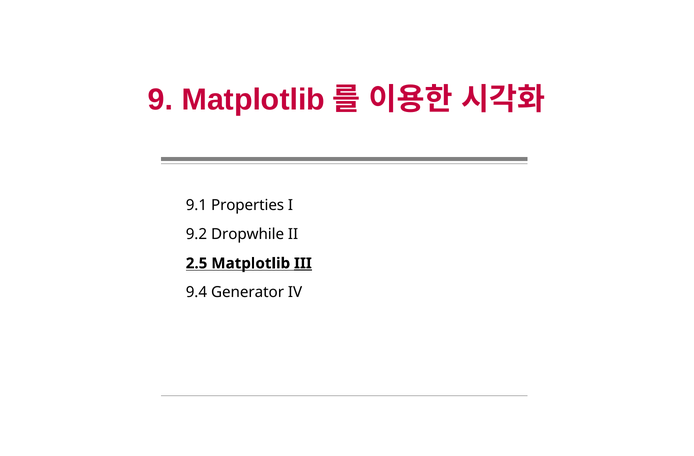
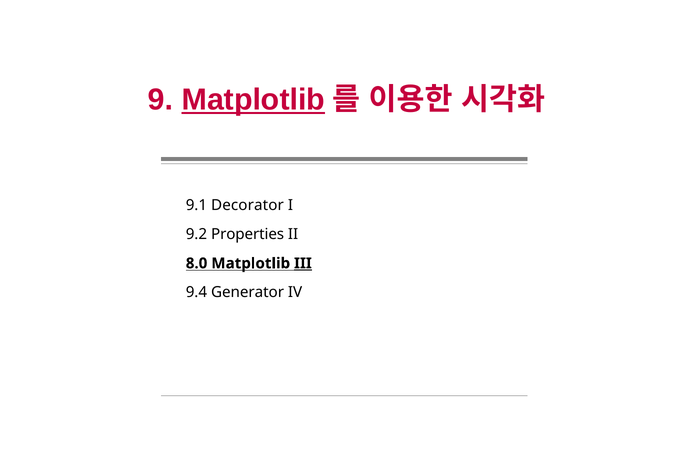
Matplotlib at (253, 100) underline: none -> present
Properties: Properties -> Decorator
Dropwhile: Dropwhile -> Properties
2.5: 2.5 -> 8.0
